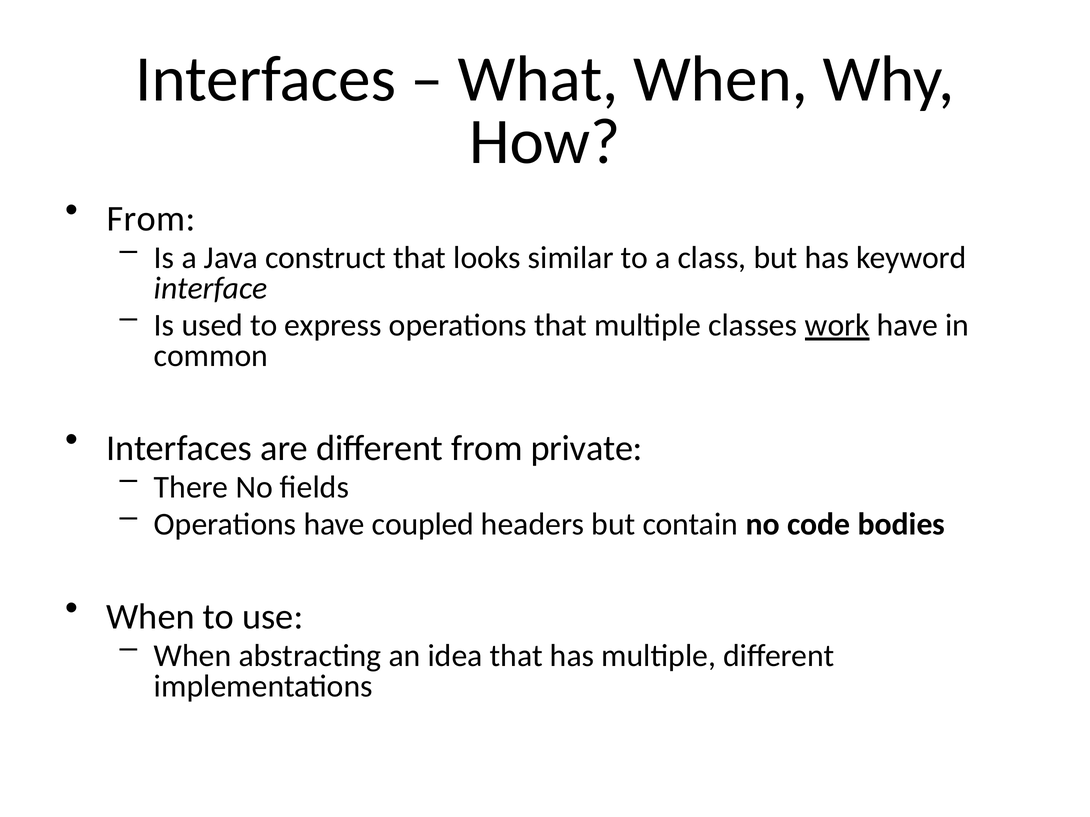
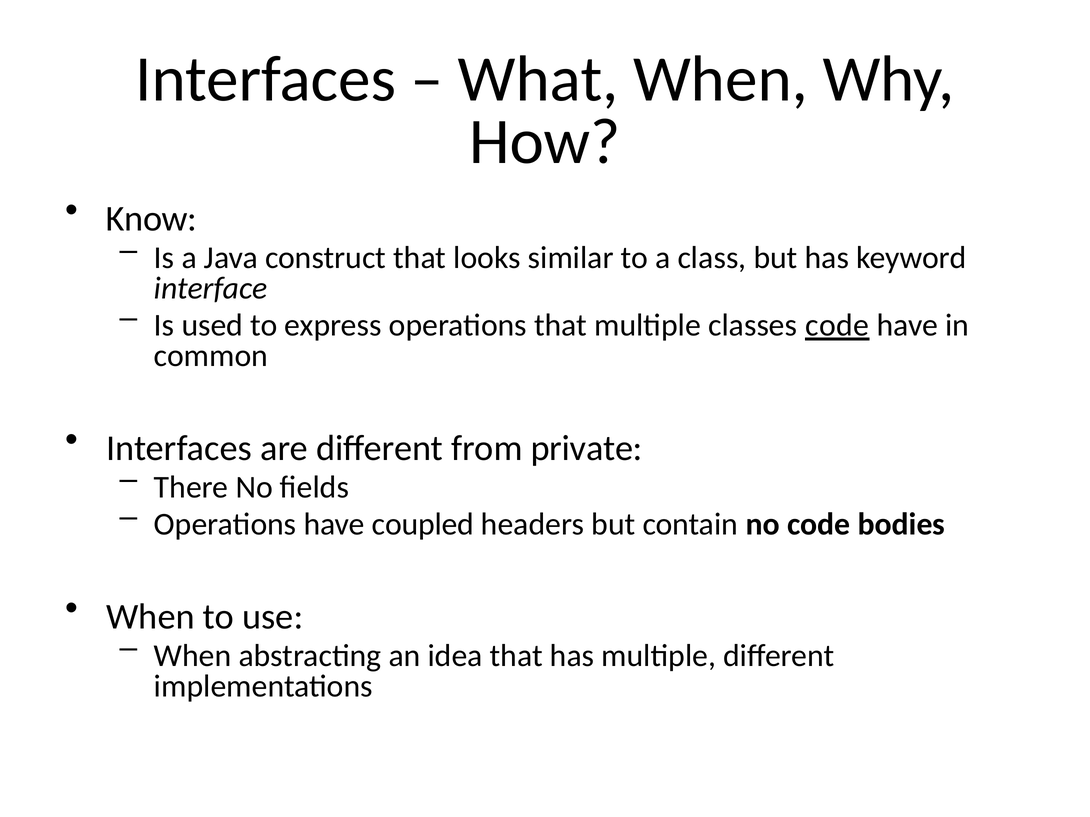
From at (151, 219): From -> Know
classes work: work -> code
